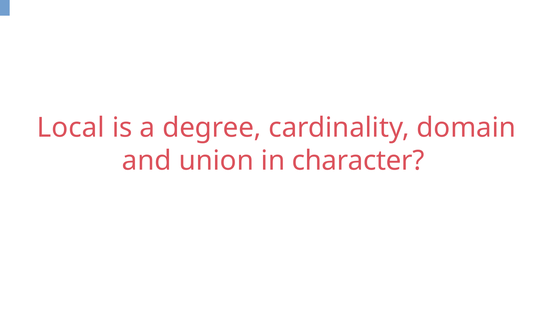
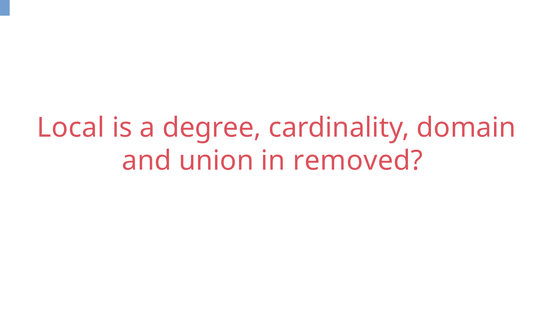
character: character -> removed
